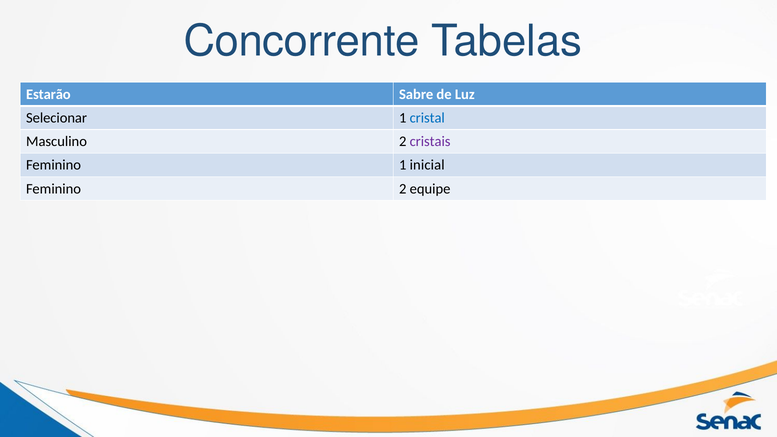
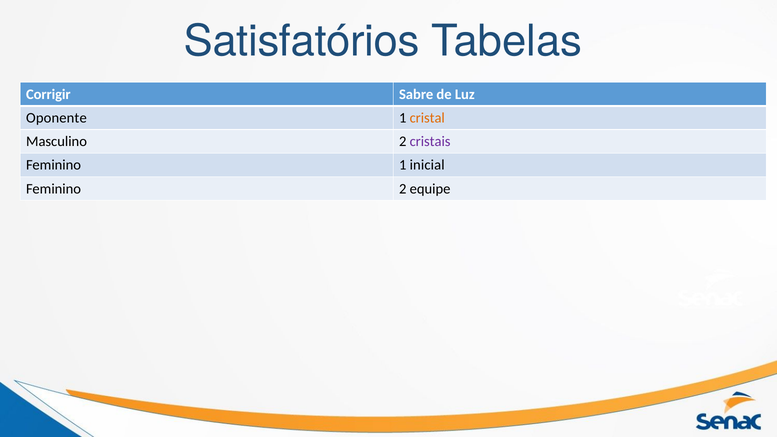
Concorrente: Concorrente -> Satisfatórios
Estarão: Estarão -> Corrigir
Selecionar: Selecionar -> Oponente
cristal colour: blue -> orange
